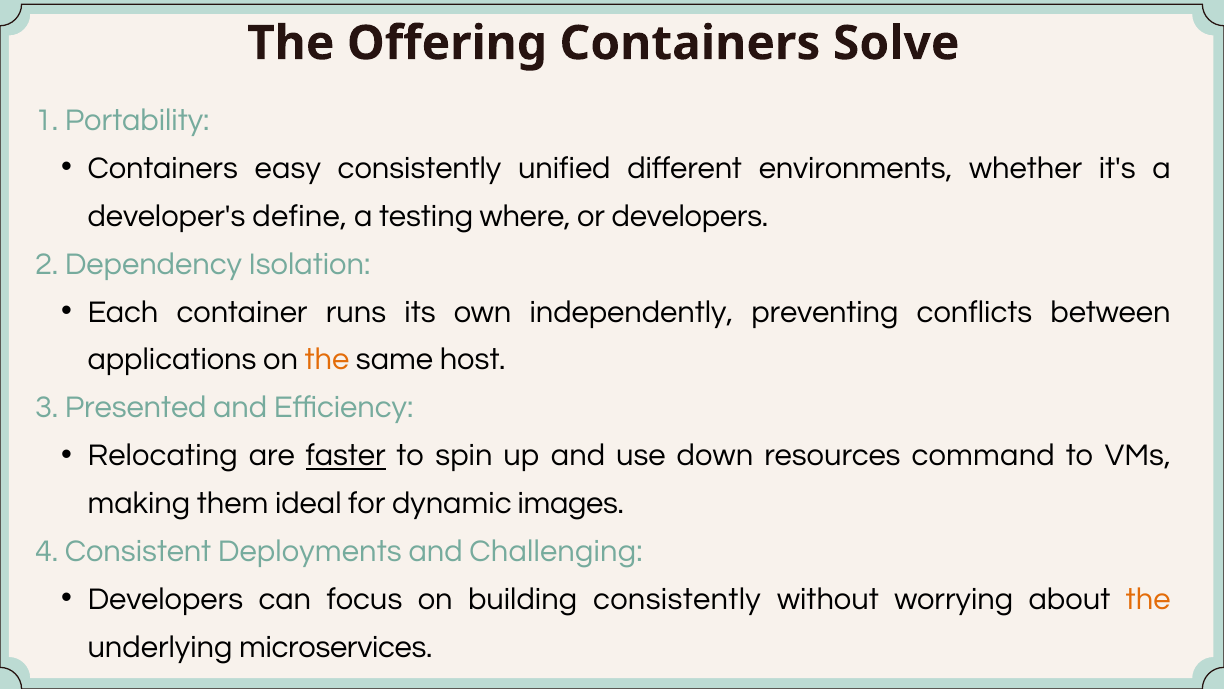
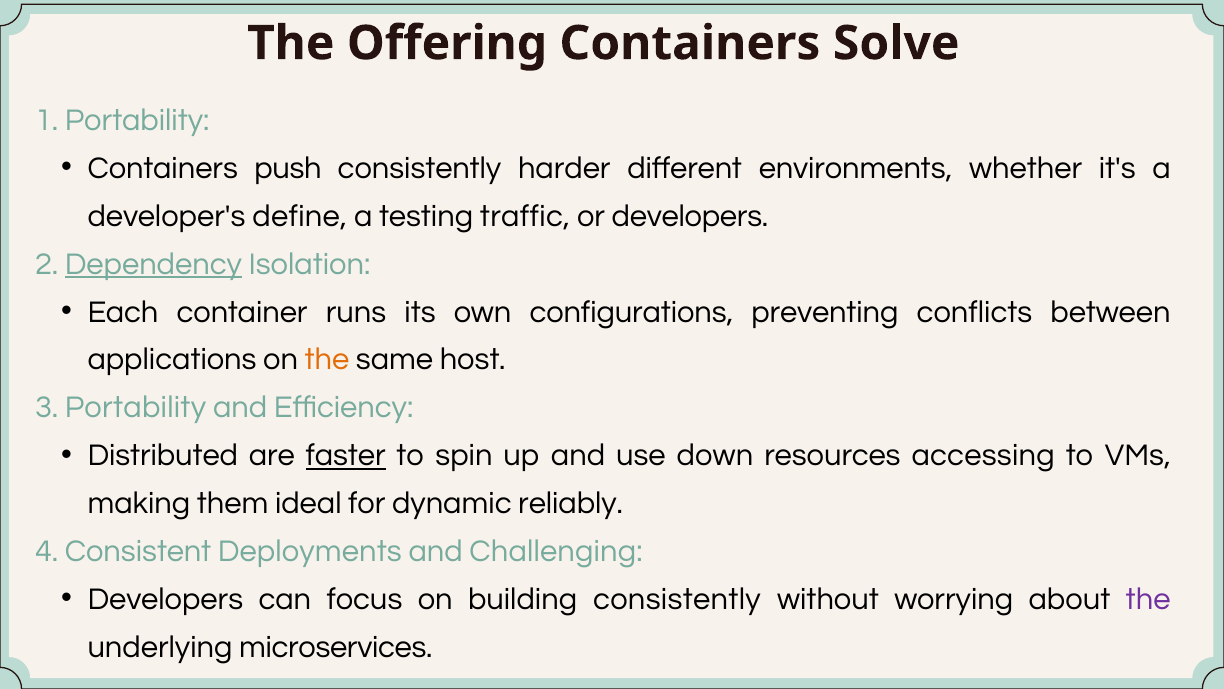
easy: easy -> push
unified: unified -> harder
where: where -> traffic
Dependency underline: none -> present
independently: independently -> configurations
3 Presented: Presented -> Portability
Relocating: Relocating -> Distributed
command: command -> accessing
images: images -> reliably
the at (1148, 599) colour: orange -> purple
